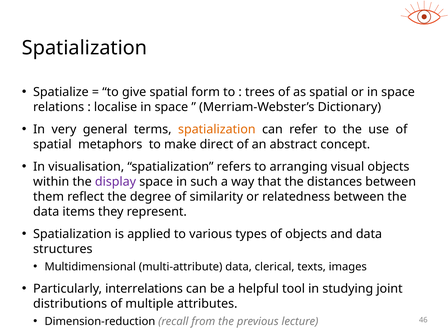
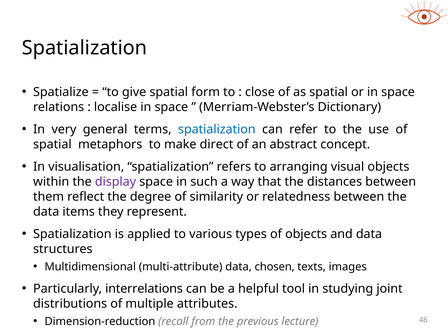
trees: trees -> close
spatialization at (217, 130) colour: orange -> blue
clerical: clerical -> chosen
